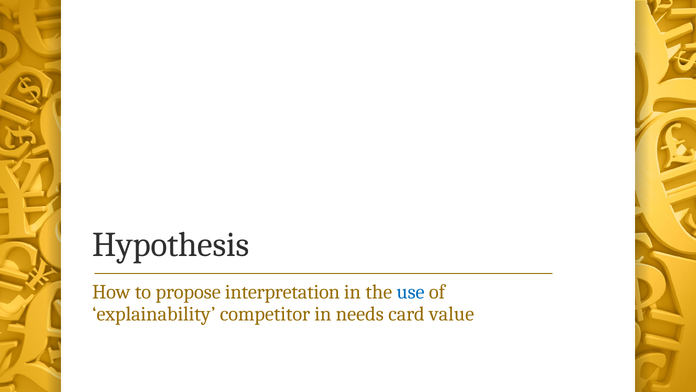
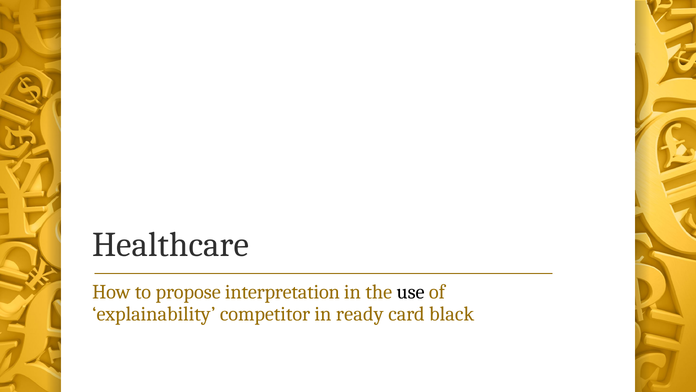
Hypothesis: Hypothesis -> Healthcare
use colour: blue -> black
needs: needs -> ready
value: value -> black
